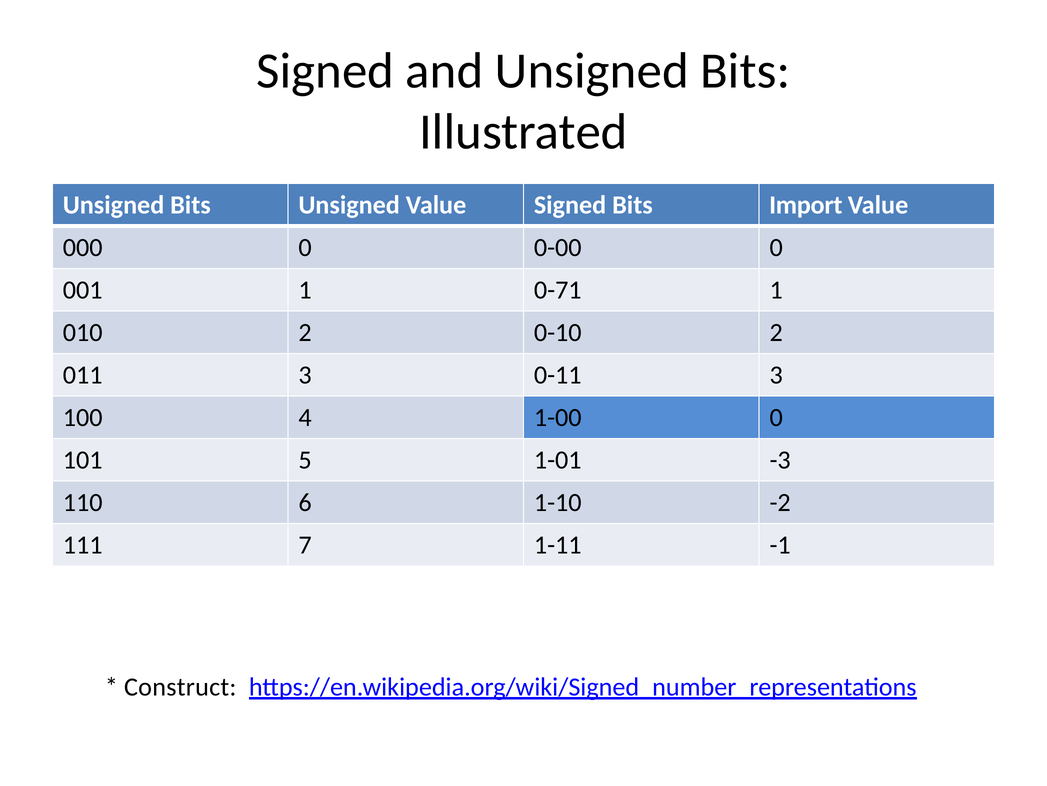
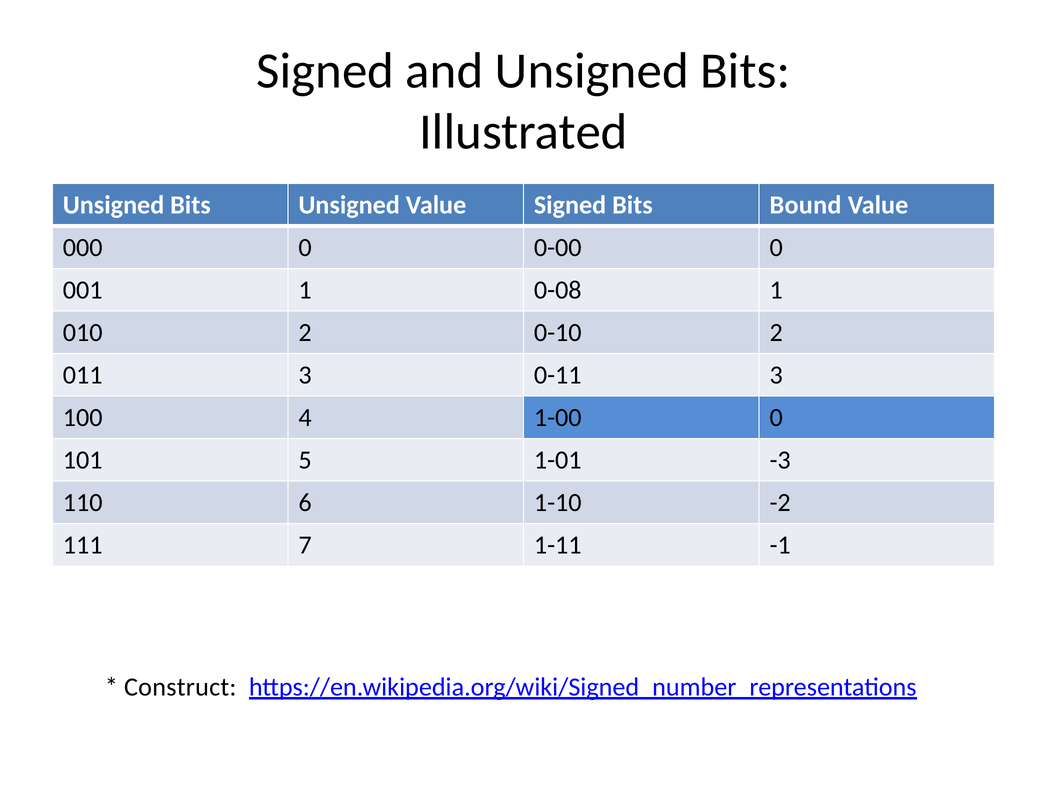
Import: Import -> Bound
0-71: 0-71 -> 0-08
